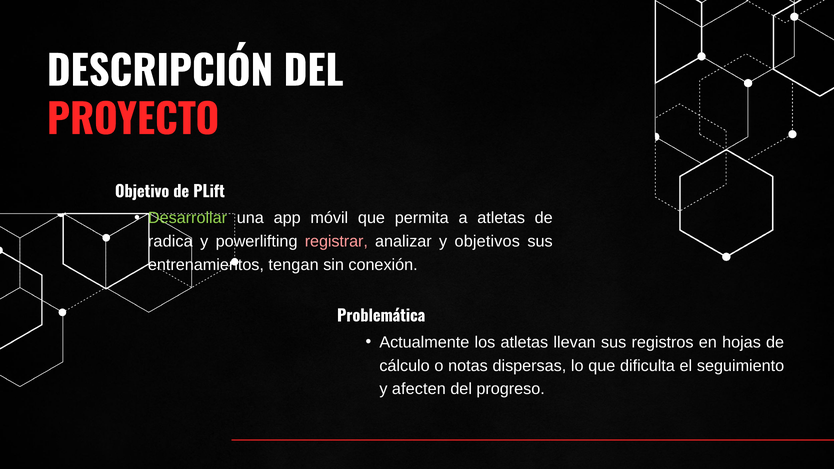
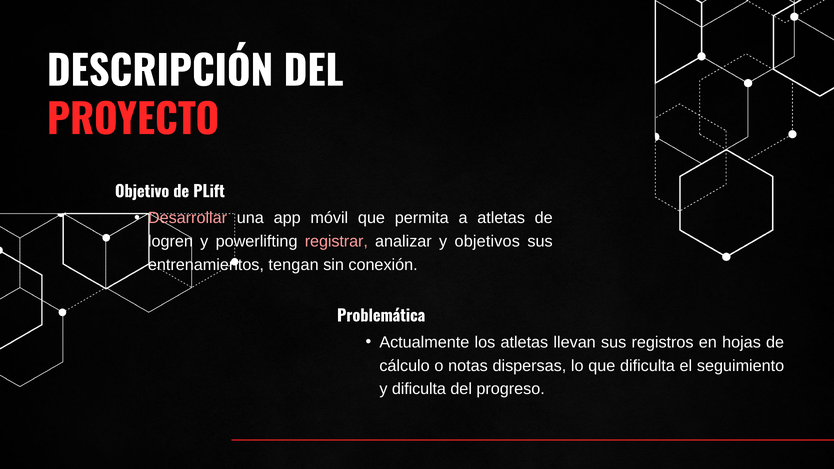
Desarrollar colour: light green -> pink
radica: radica -> logren
y afecten: afecten -> dificulta
